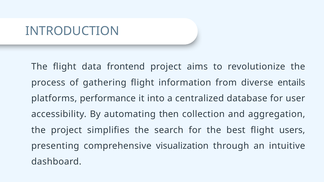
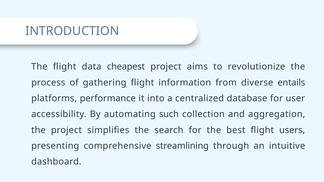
frontend: frontend -> cheapest
then: then -> such
visualization: visualization -> streamlining
